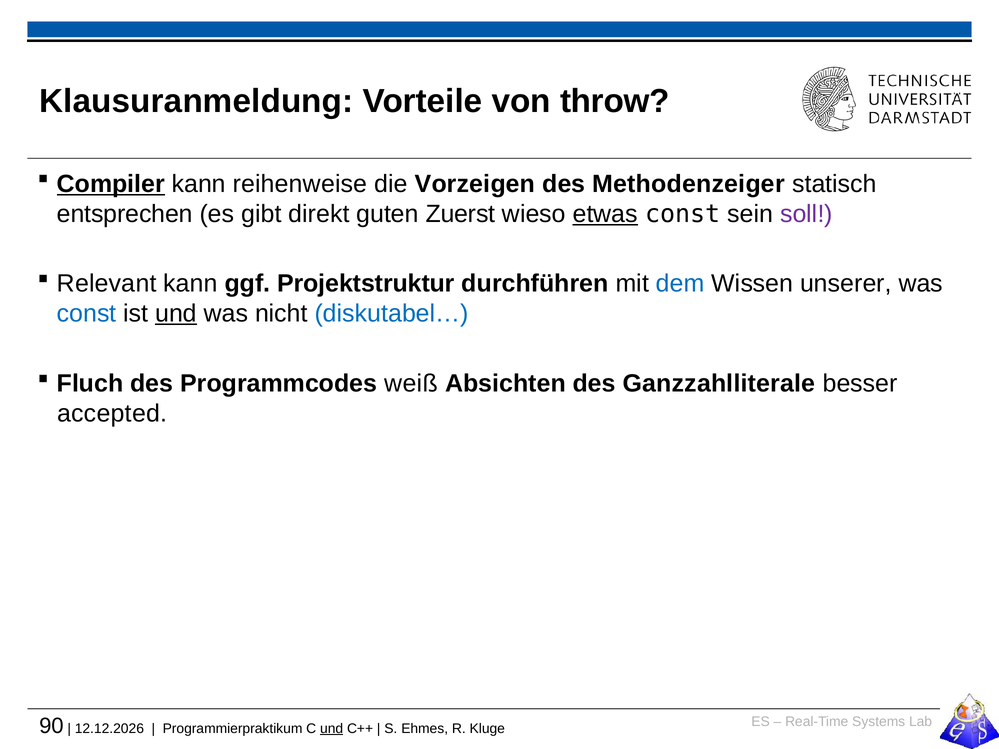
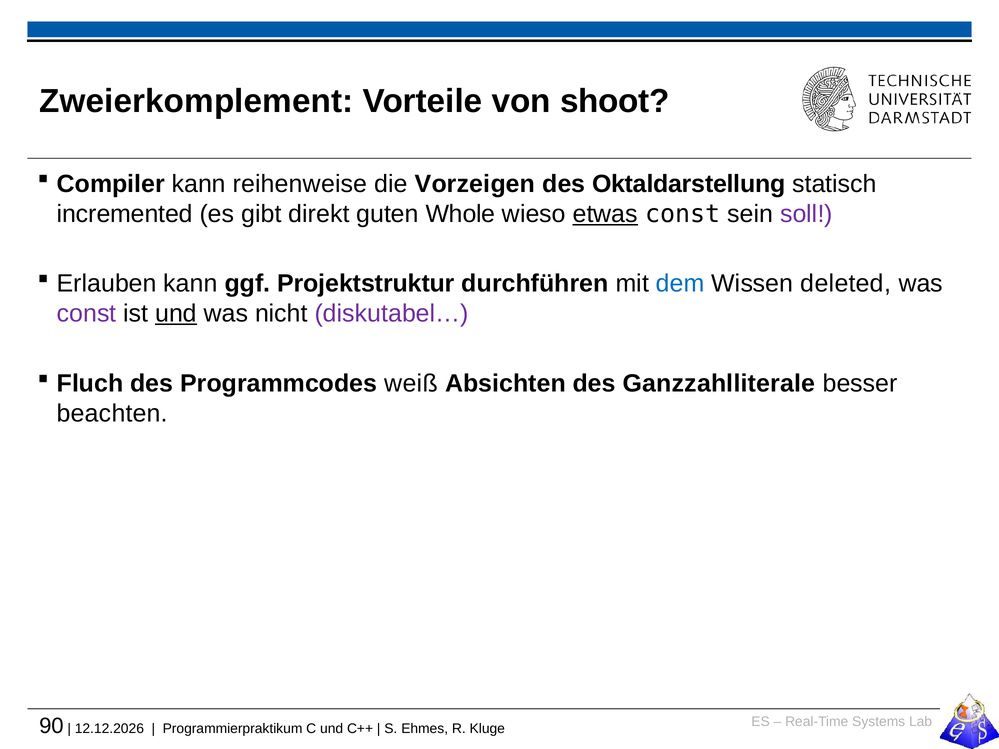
Klausuranmeldung: Klausuranmeldung -> Zweierkomplement
throw: throw -> shoot
Compiler underline: present -> none
Methodenzeiger: Methodenzeiger -> Oktaldarstellung
entsprechen: entsprechen -> incremented
Zuerst: Zuerst -> Whole
Relevant: Relevant -> Erlauben
unserer: unserer -> deleted
const at (87, 314) colour: blue -> purple
diskutabel… colour: blue -> purple
accepted: accepted -> beachten
und at (332, 729) underline: present -> none
